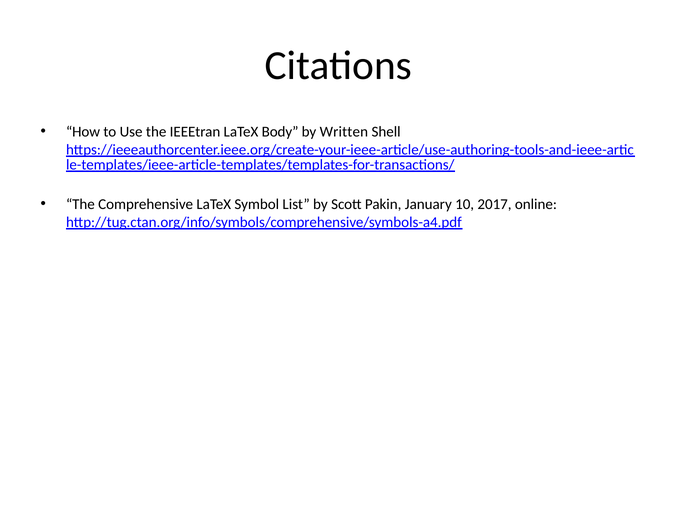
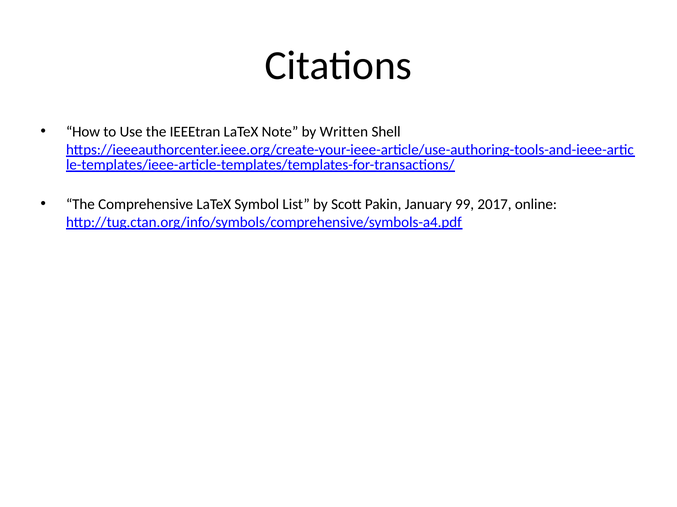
Body: Body -> Note
10: 10 -> 99
